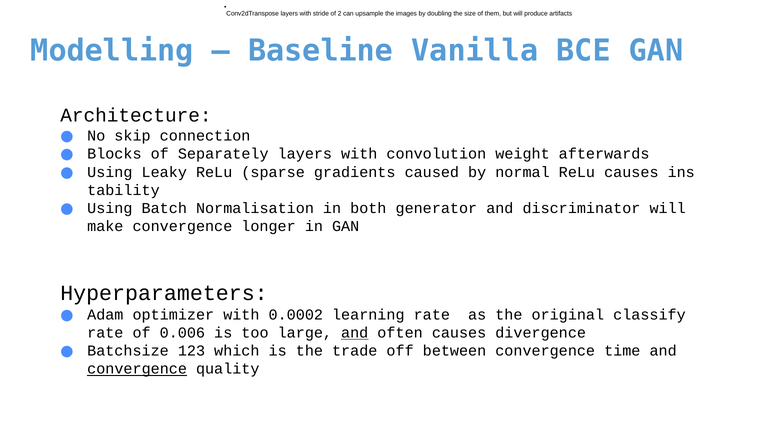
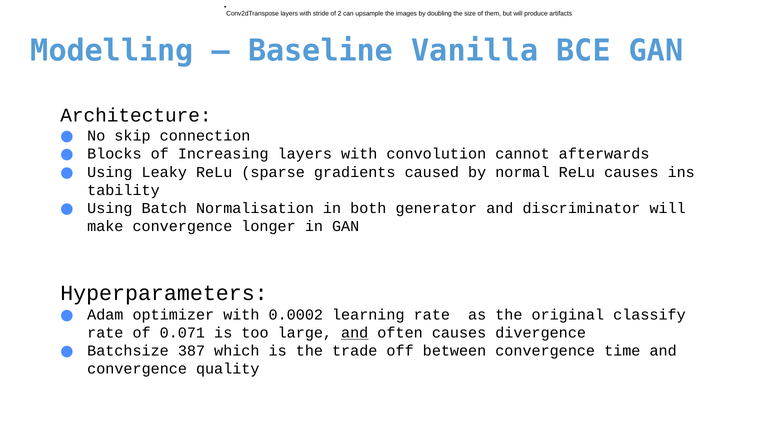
Separately: Separately -> Increasing
weight: weight -> cannot
0.006: 0.006 -> 0.071
123: 123 -> 387
convergence at (137, 369) underline: present -> none
